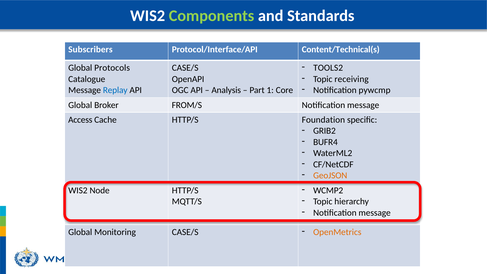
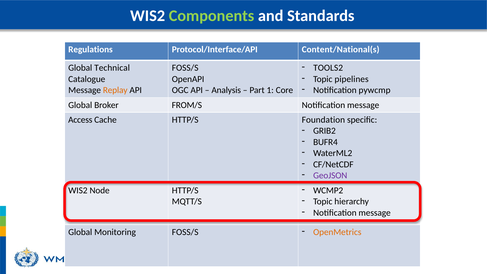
Subscribers: Subscribers -> Regulations
Content/Technical(s: Content/Technical(s -> Content/National(s
Protocols: Protocols -> Technical
CASE/S at (185, 68): CASE/S -> FOSS/S
receiving: receiving -> pipelines
Replay colour: blue -> orange
GeoJSON colour: orange -> purple
Monitoring CASE/S: CASE/S -> FOSS/S
